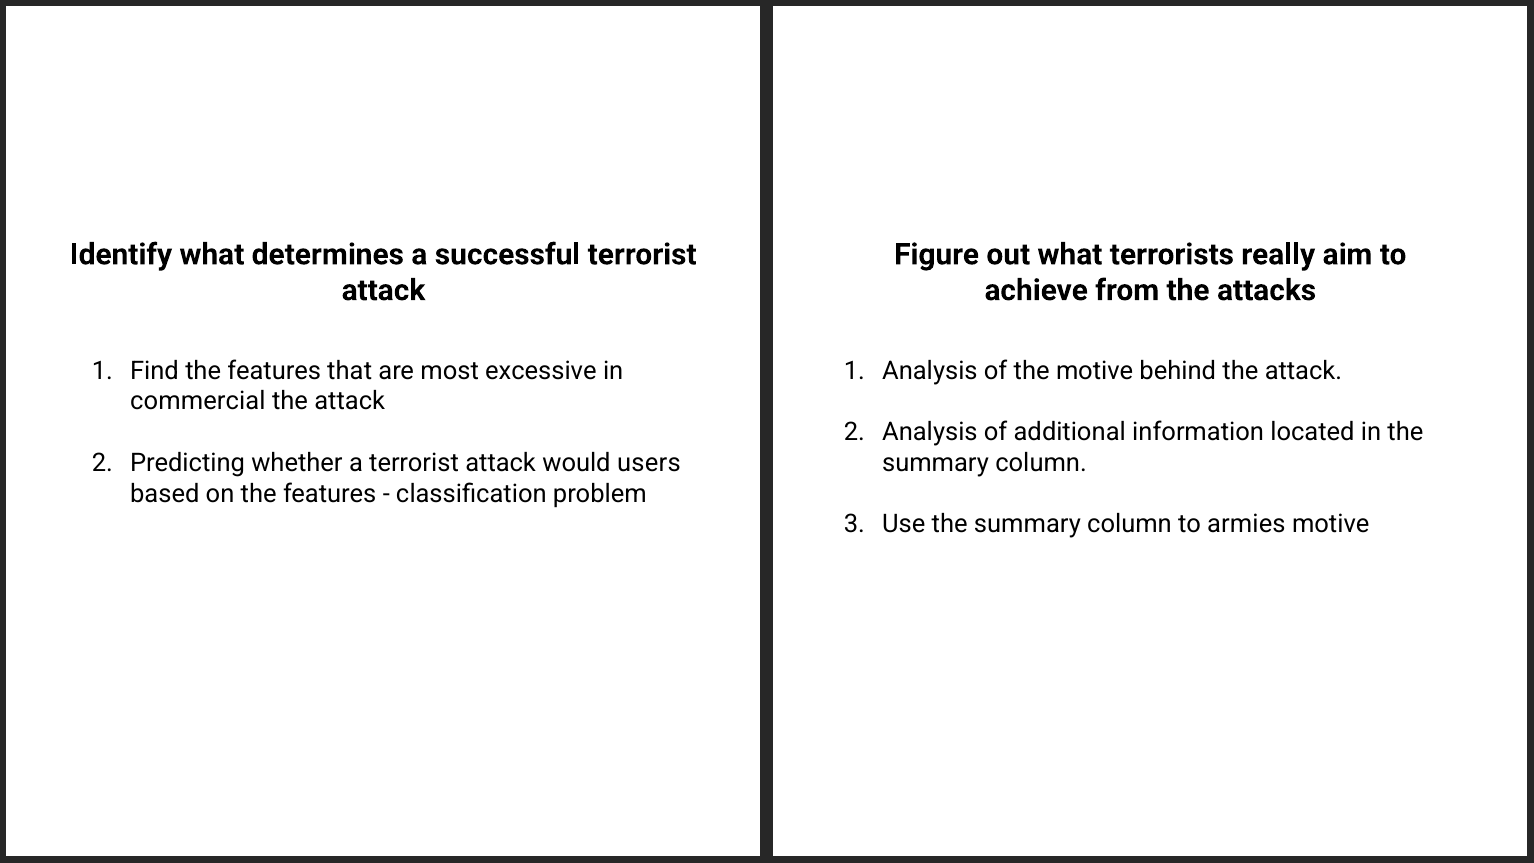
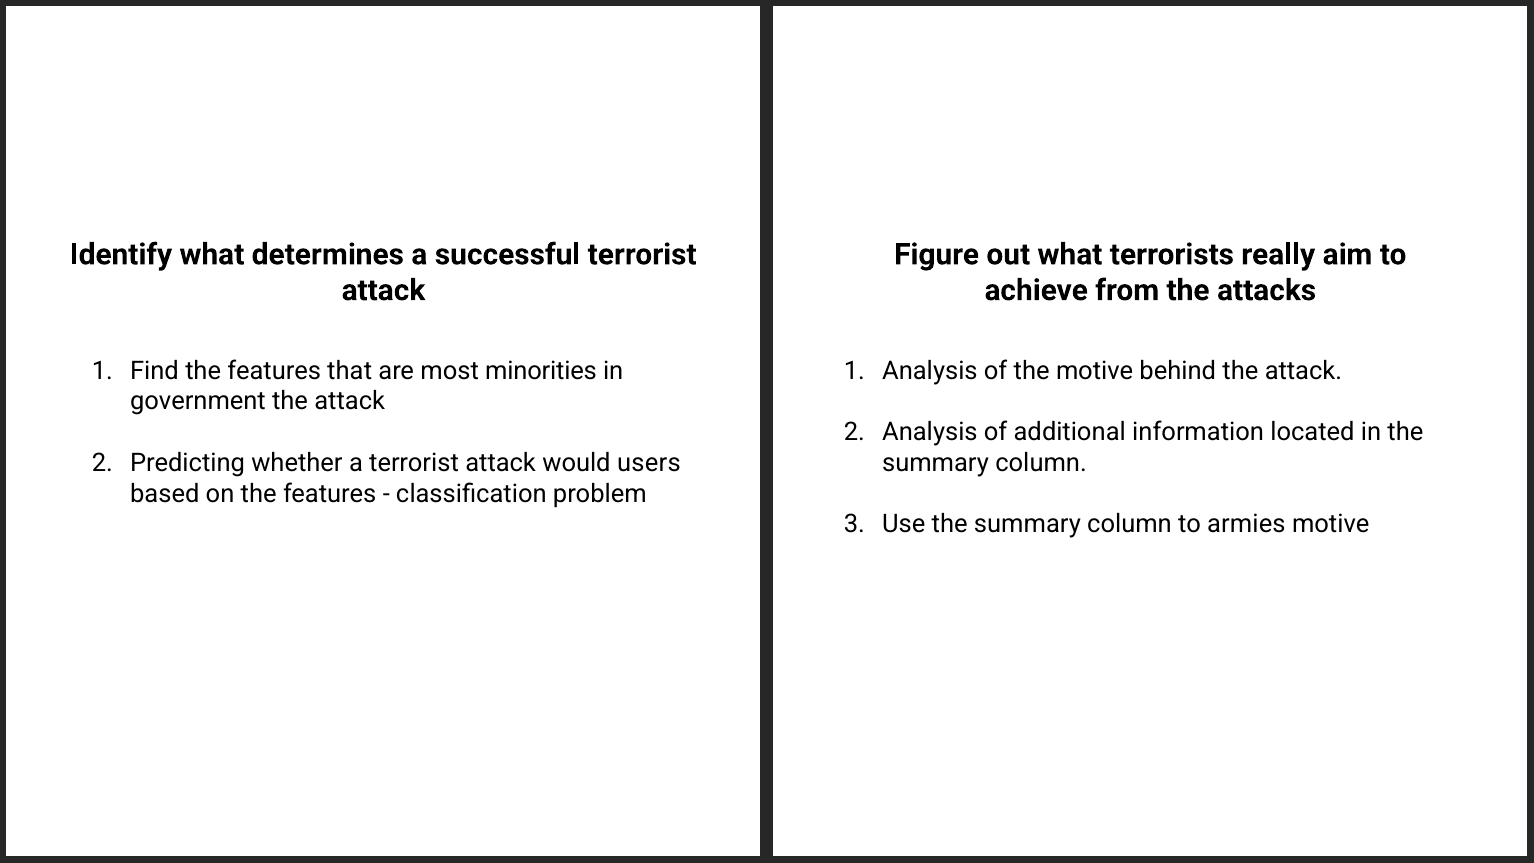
excessive: excessive -> minorities
commercial: commercial -> government
